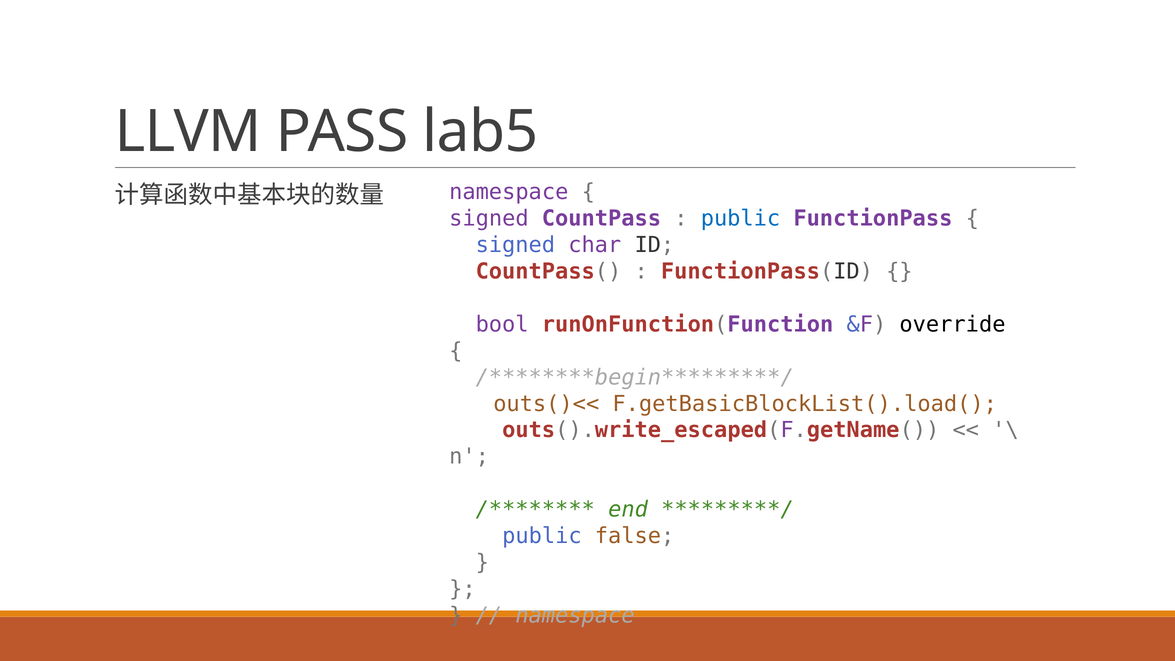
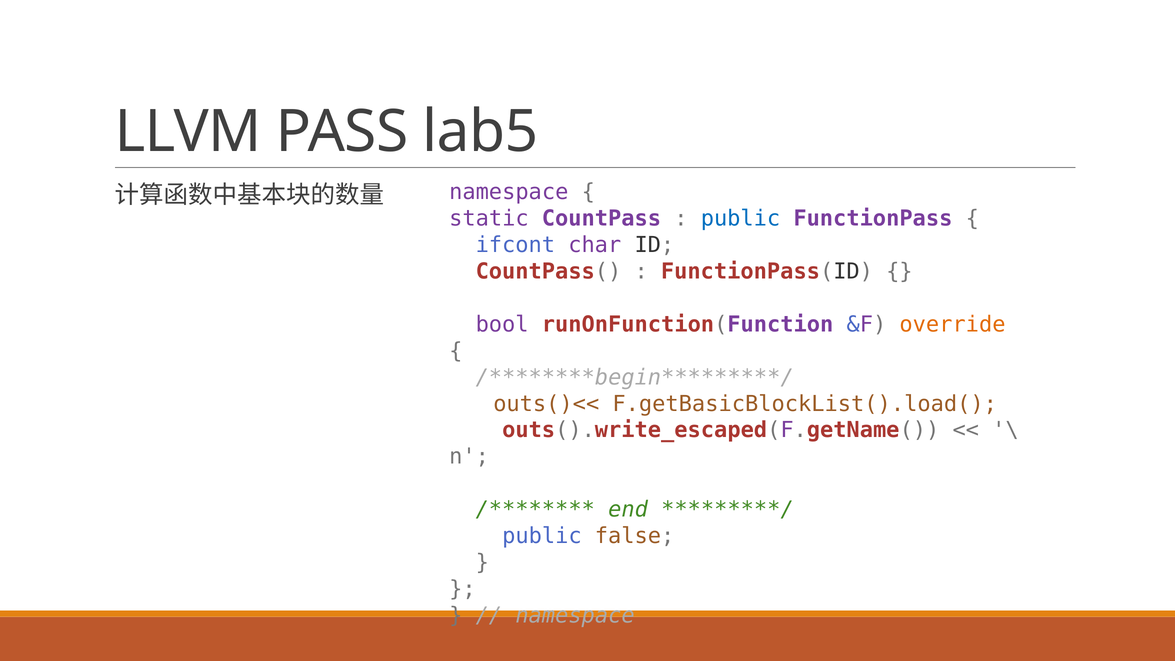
signed at (489, 219): signed -> static
signed at (515, 245): signed -> ifcont
override colour: black -> orange
